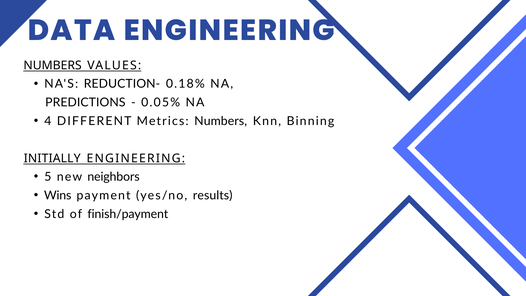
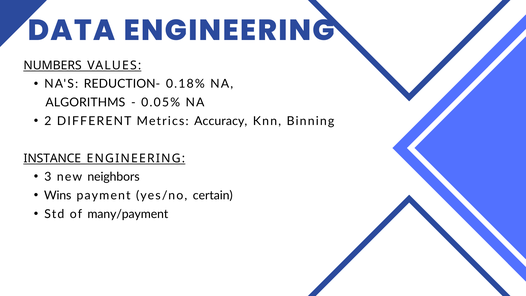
PREDICTIONS: PREDICTIONS -> ALGORITHMS
4: 4 -> 2
Metrics Numbers: Numbers -> Accuracy
INITIALLY: INITIALLY -> INSTANCE
5: 5 -> 3
results: results -> certain
finish/payment: finish/payment -> many/payment
